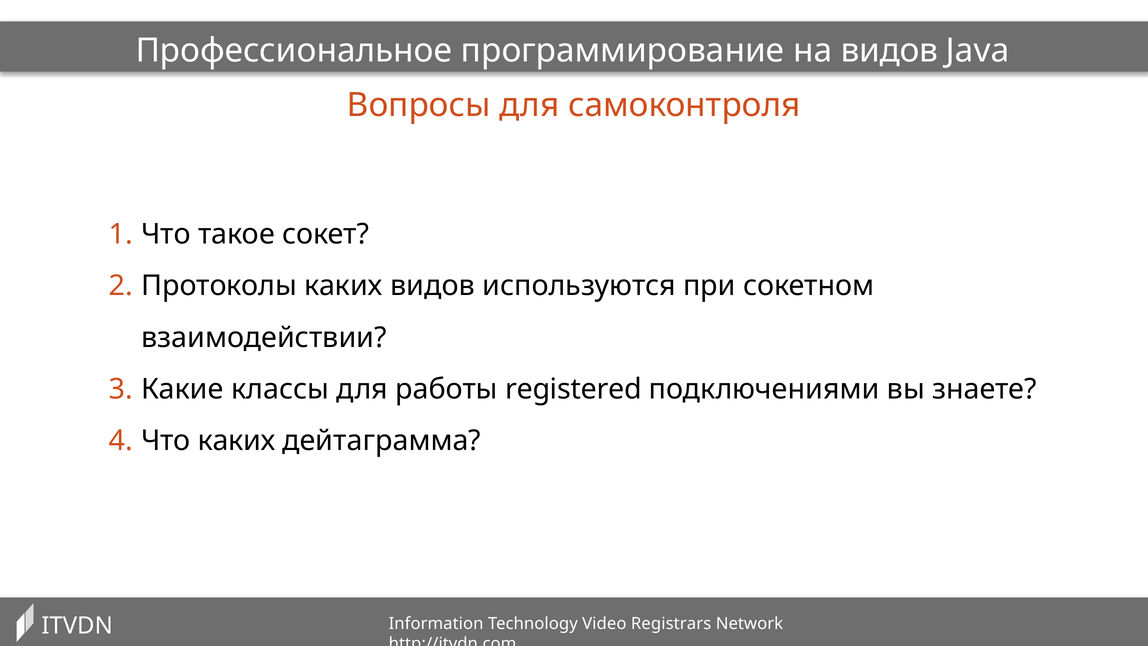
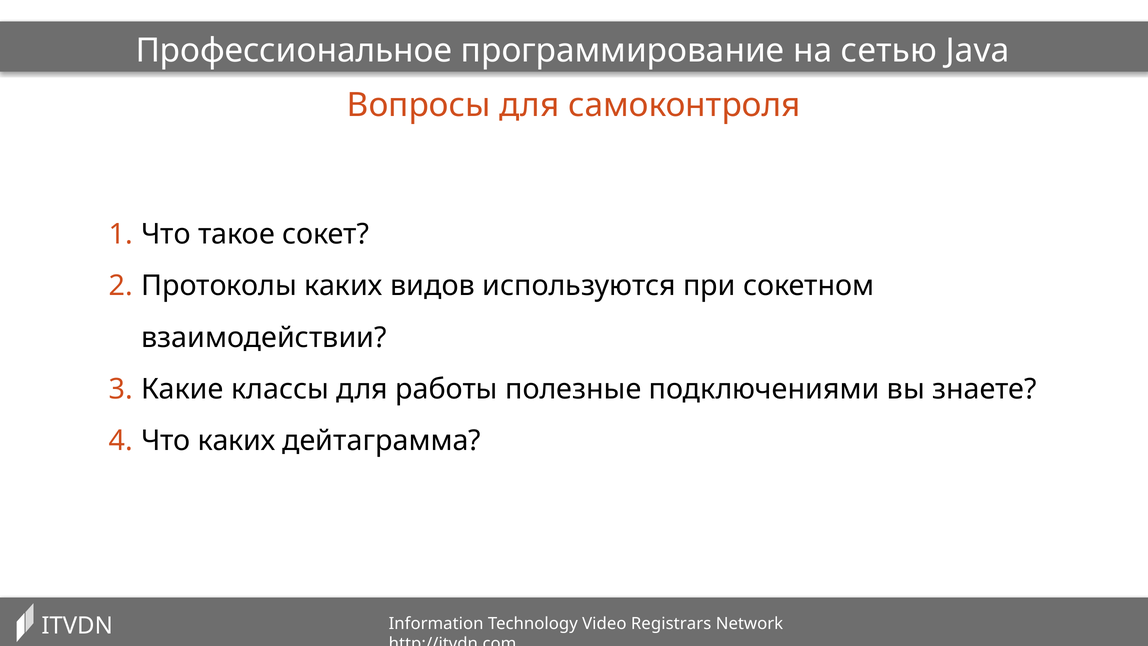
на видов: видов -> сетью
registered: registered -> полезные
